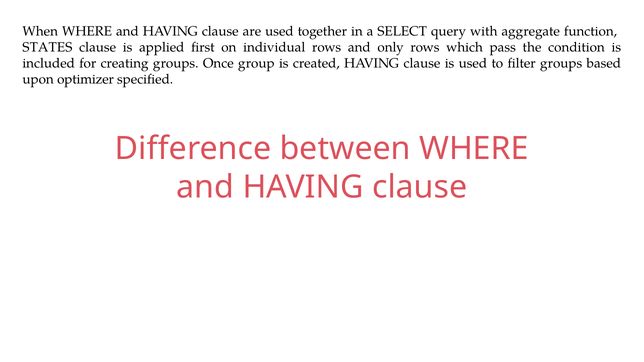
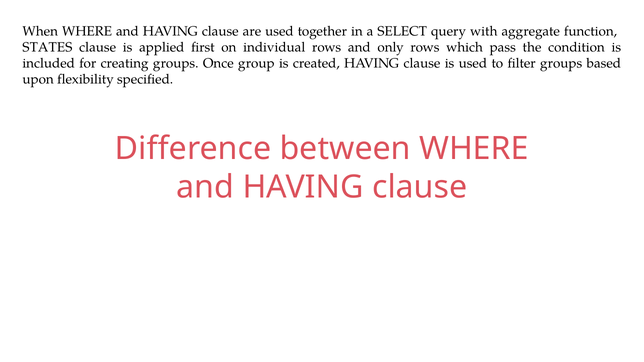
optimizer: optimizer -> flexibility
